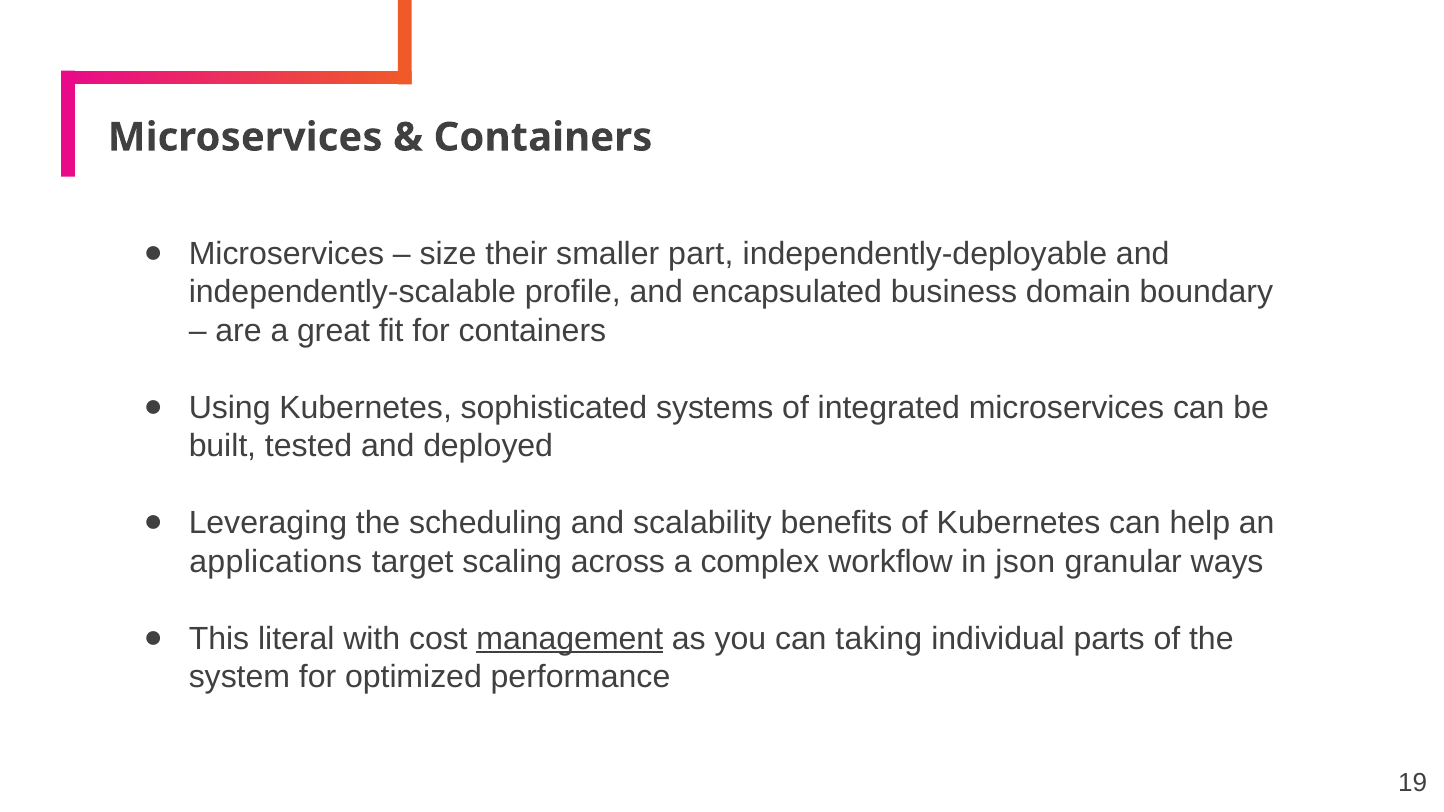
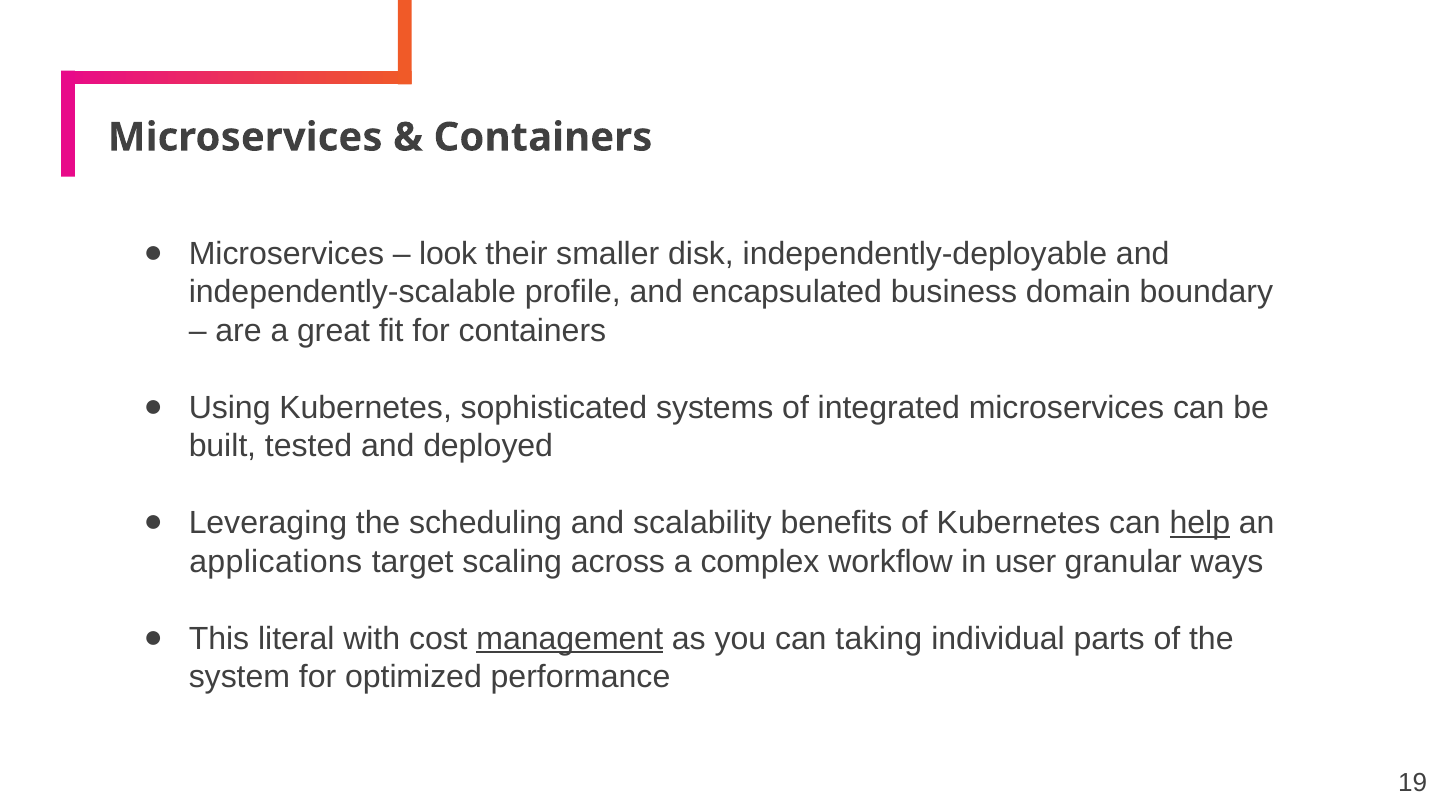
size: size -> look
part: part -> disk
help underline: none -> present
json: json -> user
